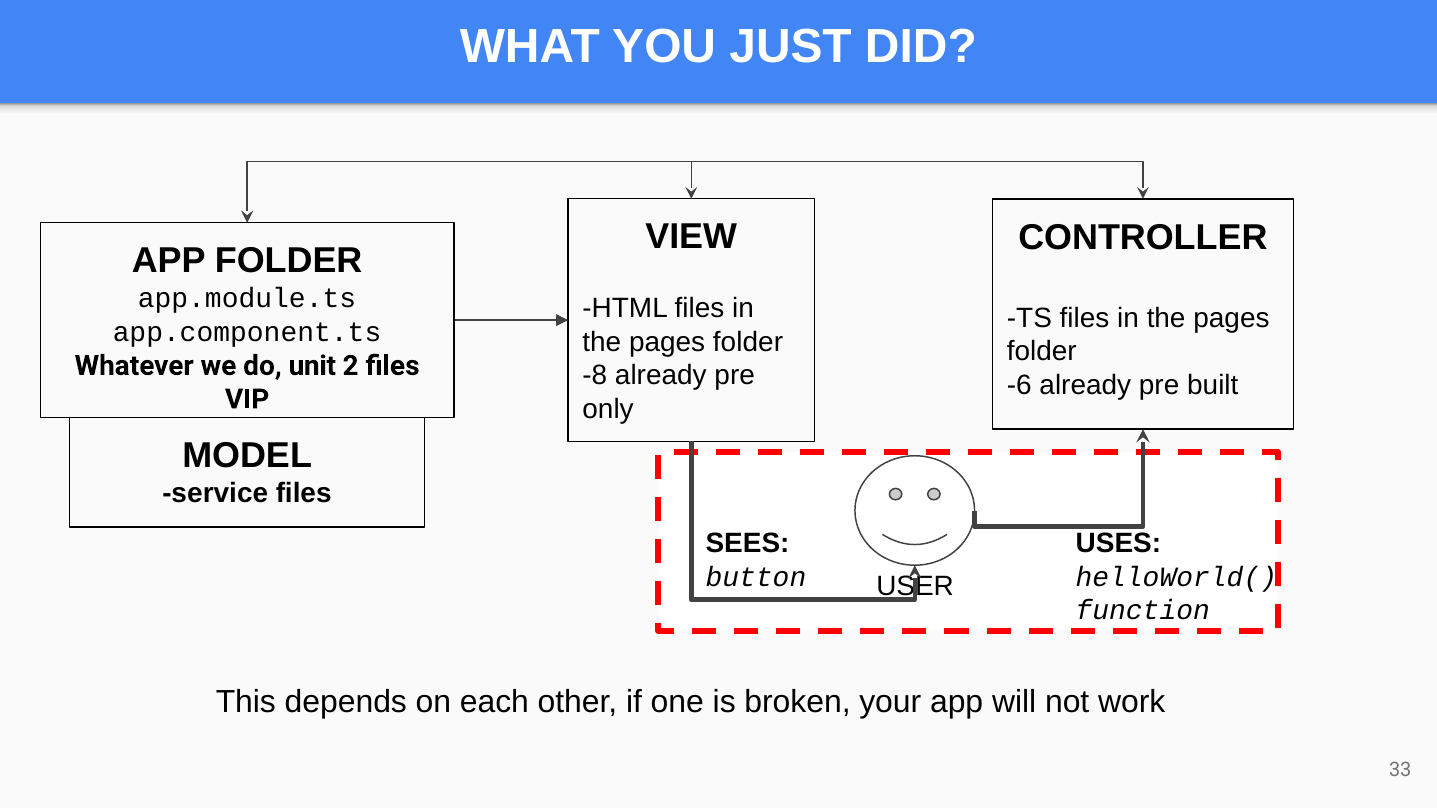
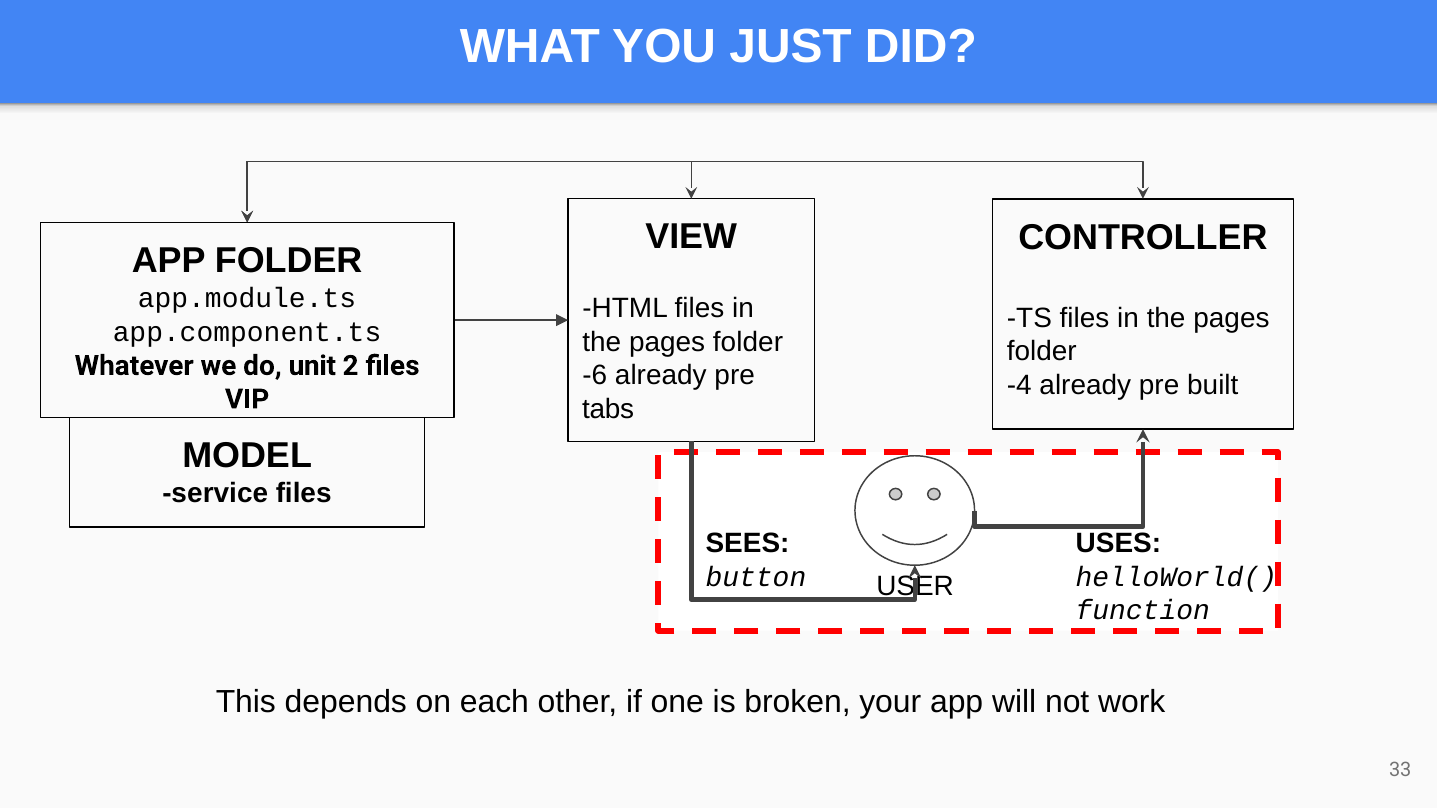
-8: -8 -> -6
-6: -6 -> -4
only: only -> tabs
